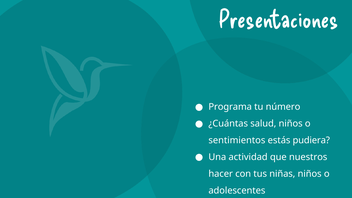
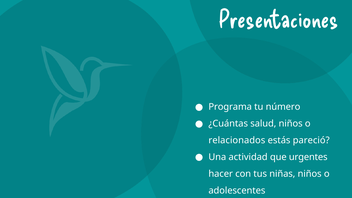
sentimientos: sentimientos -> relacionados
pudiera: pudiera -> pareció
nuestros: nuestros -> urgentes
